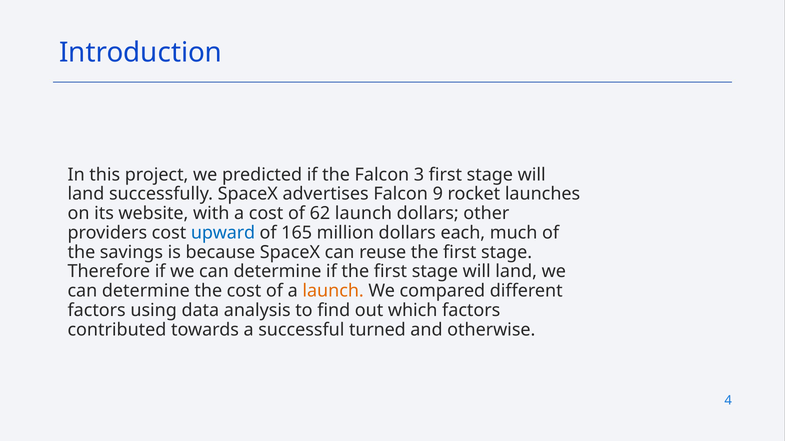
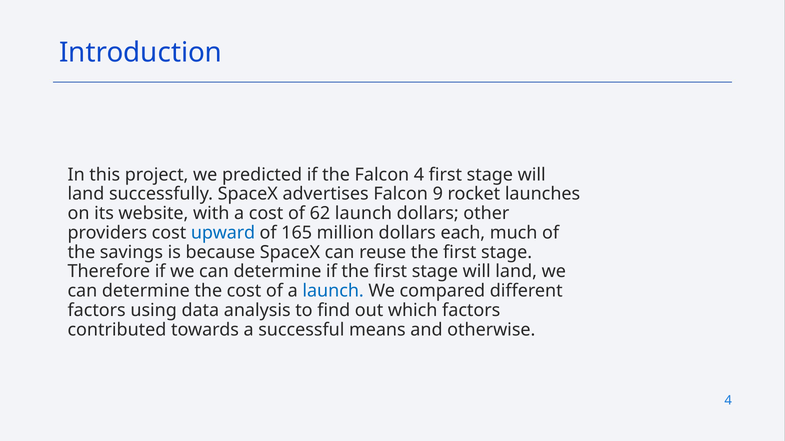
Falcon 3: 3 -> 4
launch at (333, 291) colour: orange -> blue
turned: turned -> means
